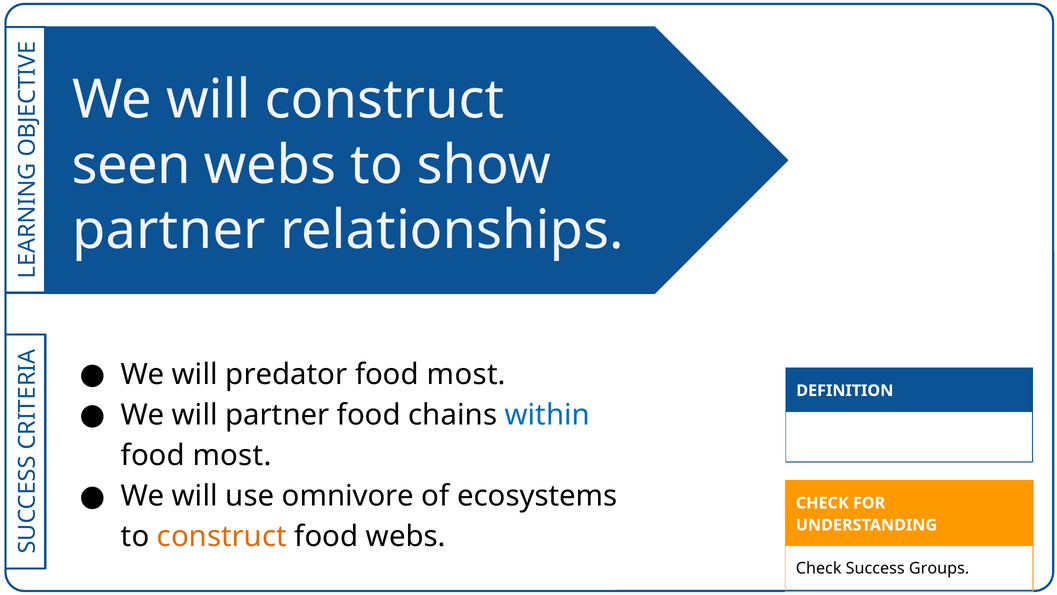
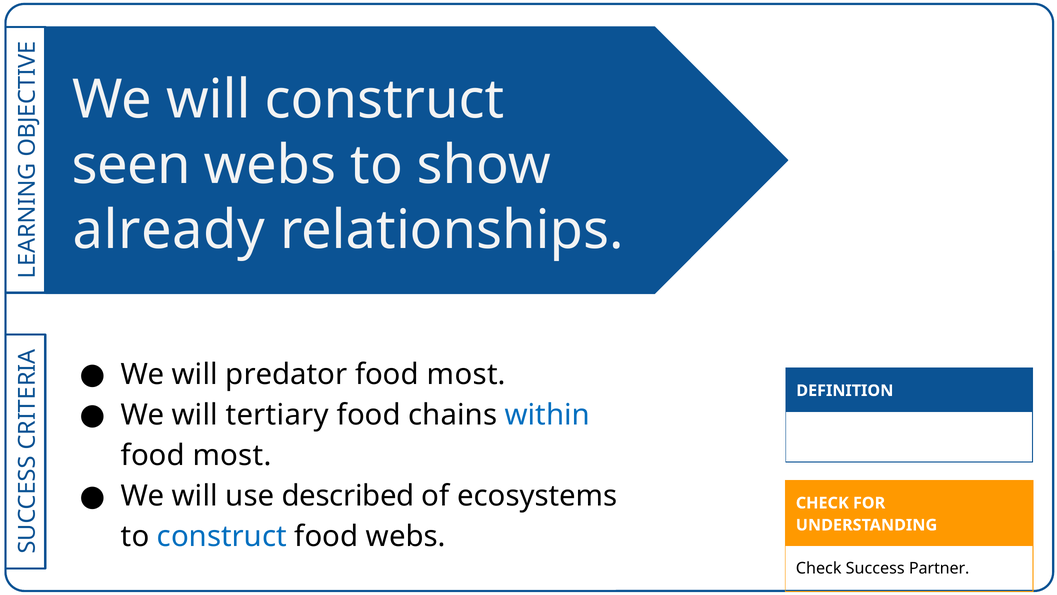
partner at (169, 230): partner -> already
will partner: partner -> tertiary
omnivore: omnivore -> described
construct at (222, 536) colour: orange -> blue
Groups: Groups -> Partner
